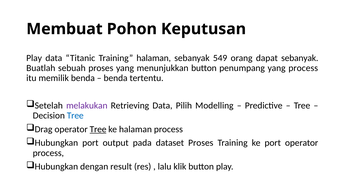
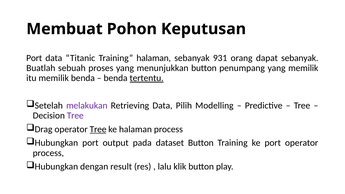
Play at (34, 58): Play -> Port
549: 549 -> 931
yang process: process -> memilik
tertentu underline: none -> present
Tree at (75, 116) colour: blue -> purple
dataset Proses: Proses -> Button
